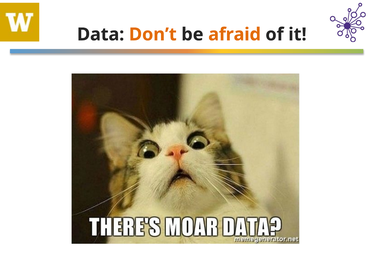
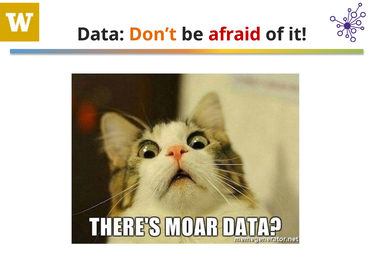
afraid colour: orange -> red
